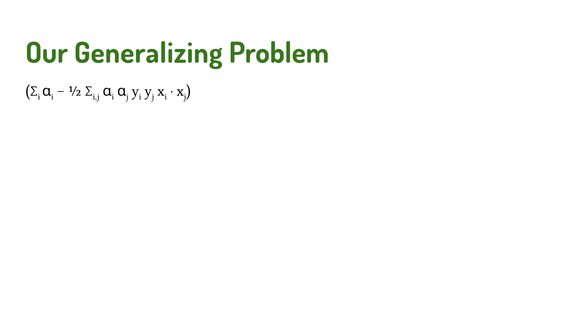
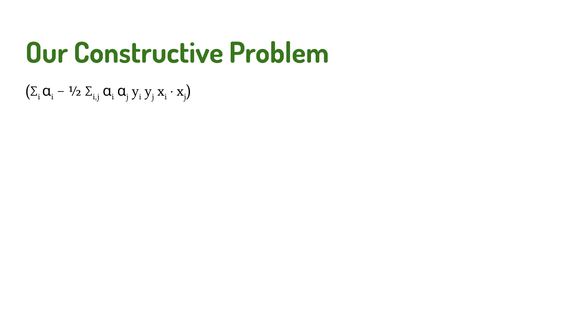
Generalizing: Generalizing -> Constructive
